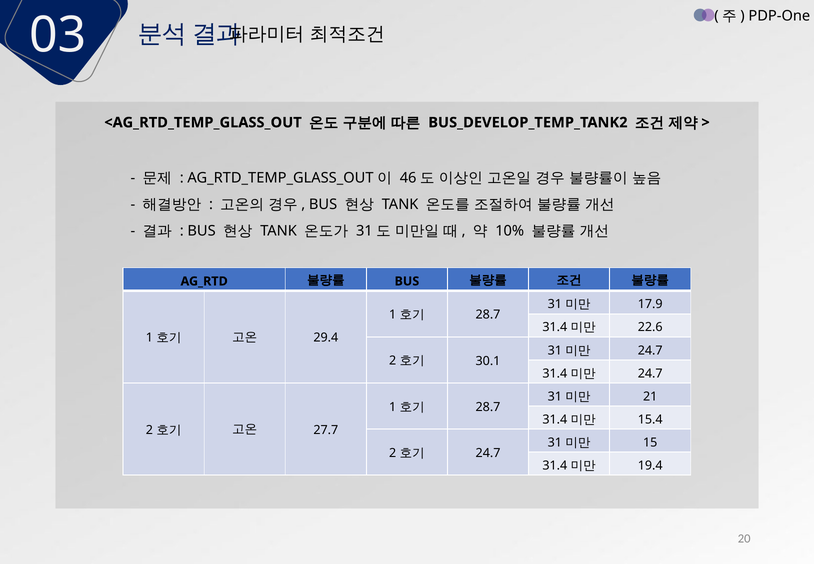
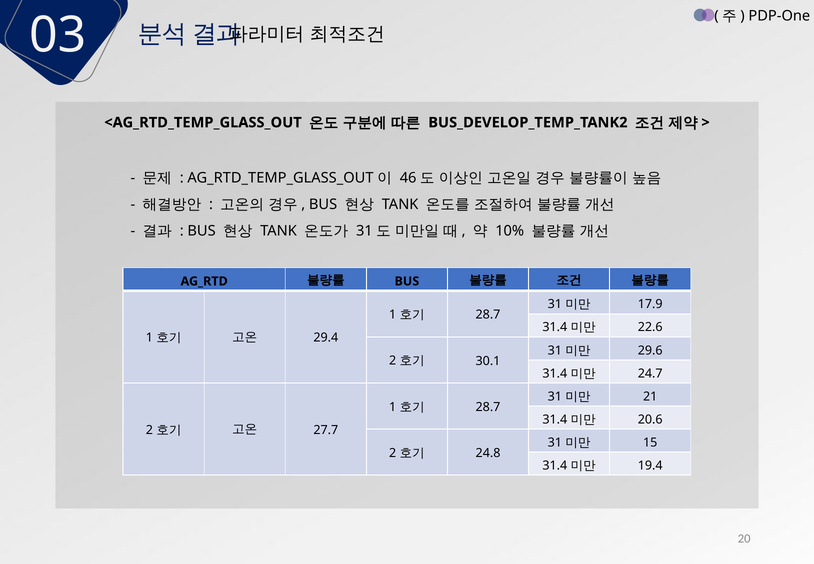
24.7 at (650, 350): 24.7 -> 29.6
15.4: 15.4 -> 20.6
24.7 at (488, 453): 24.7 -> 24.8
